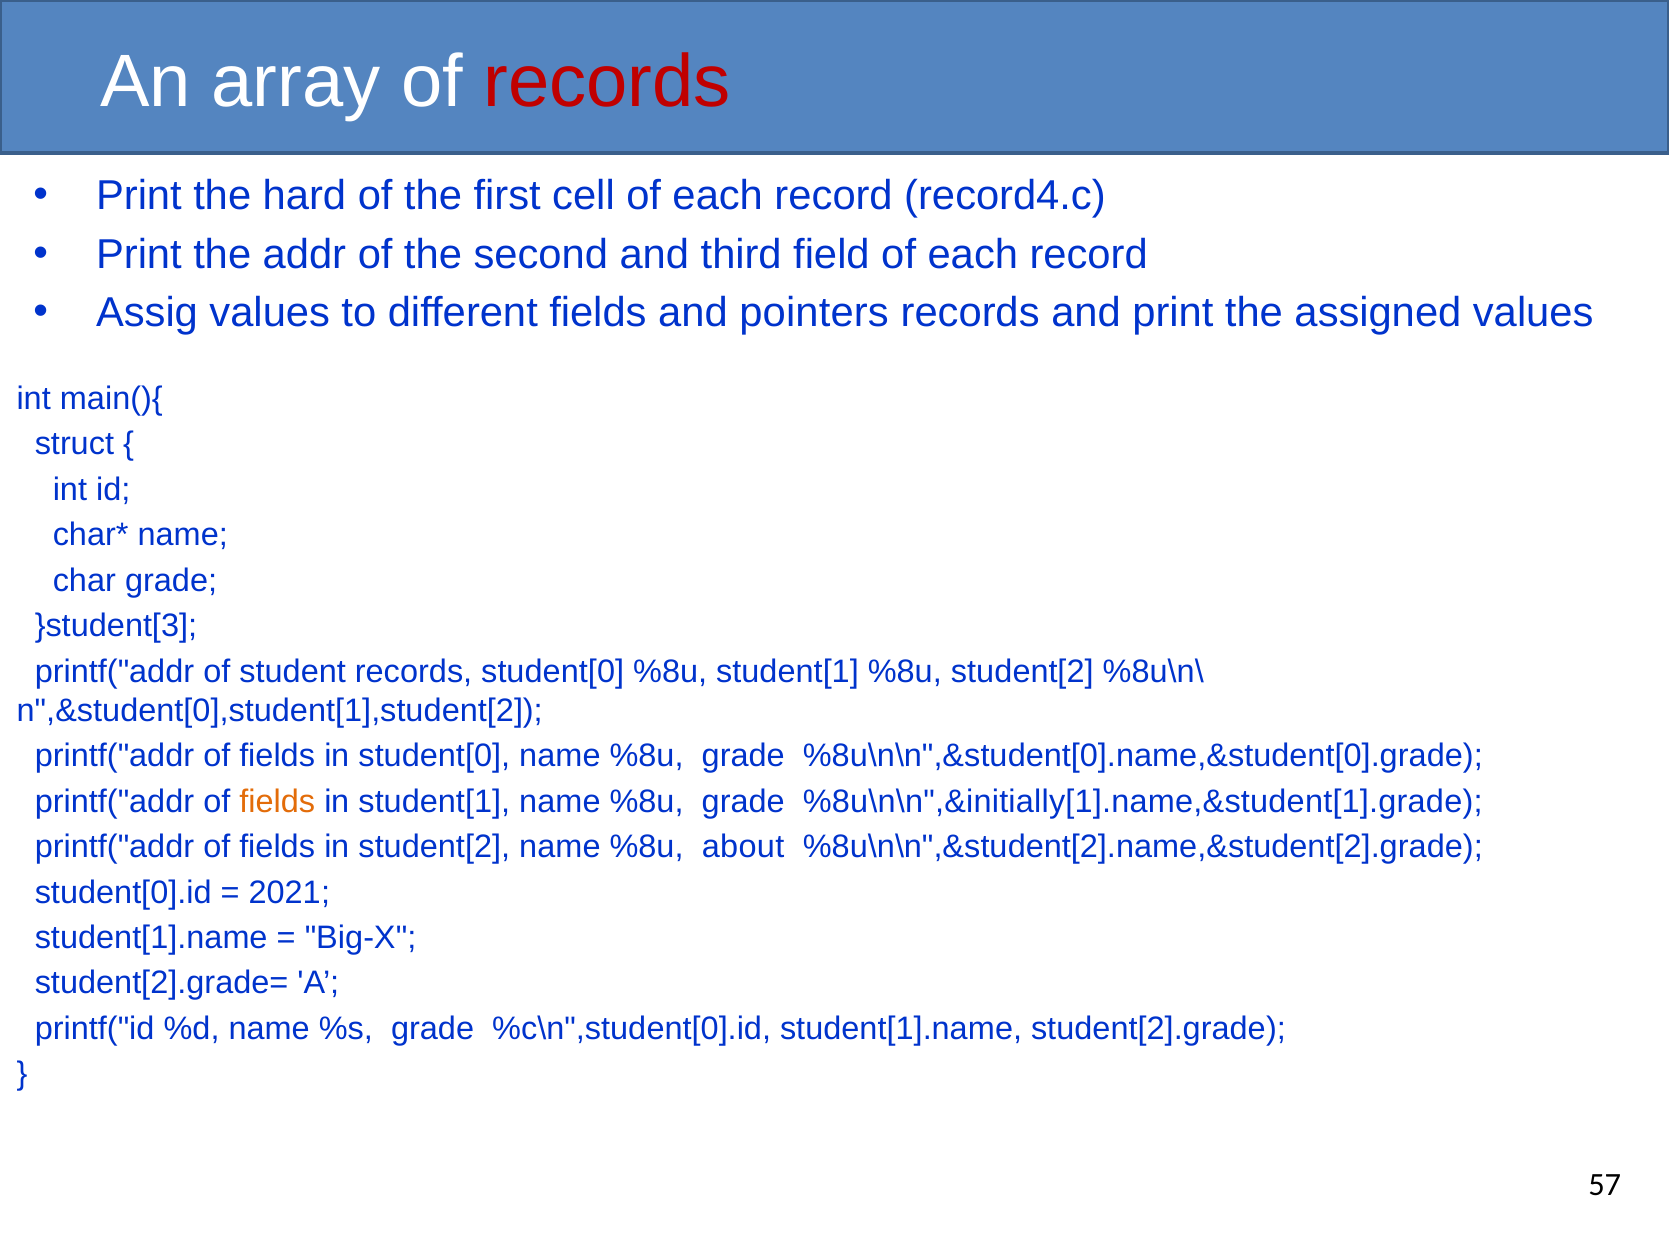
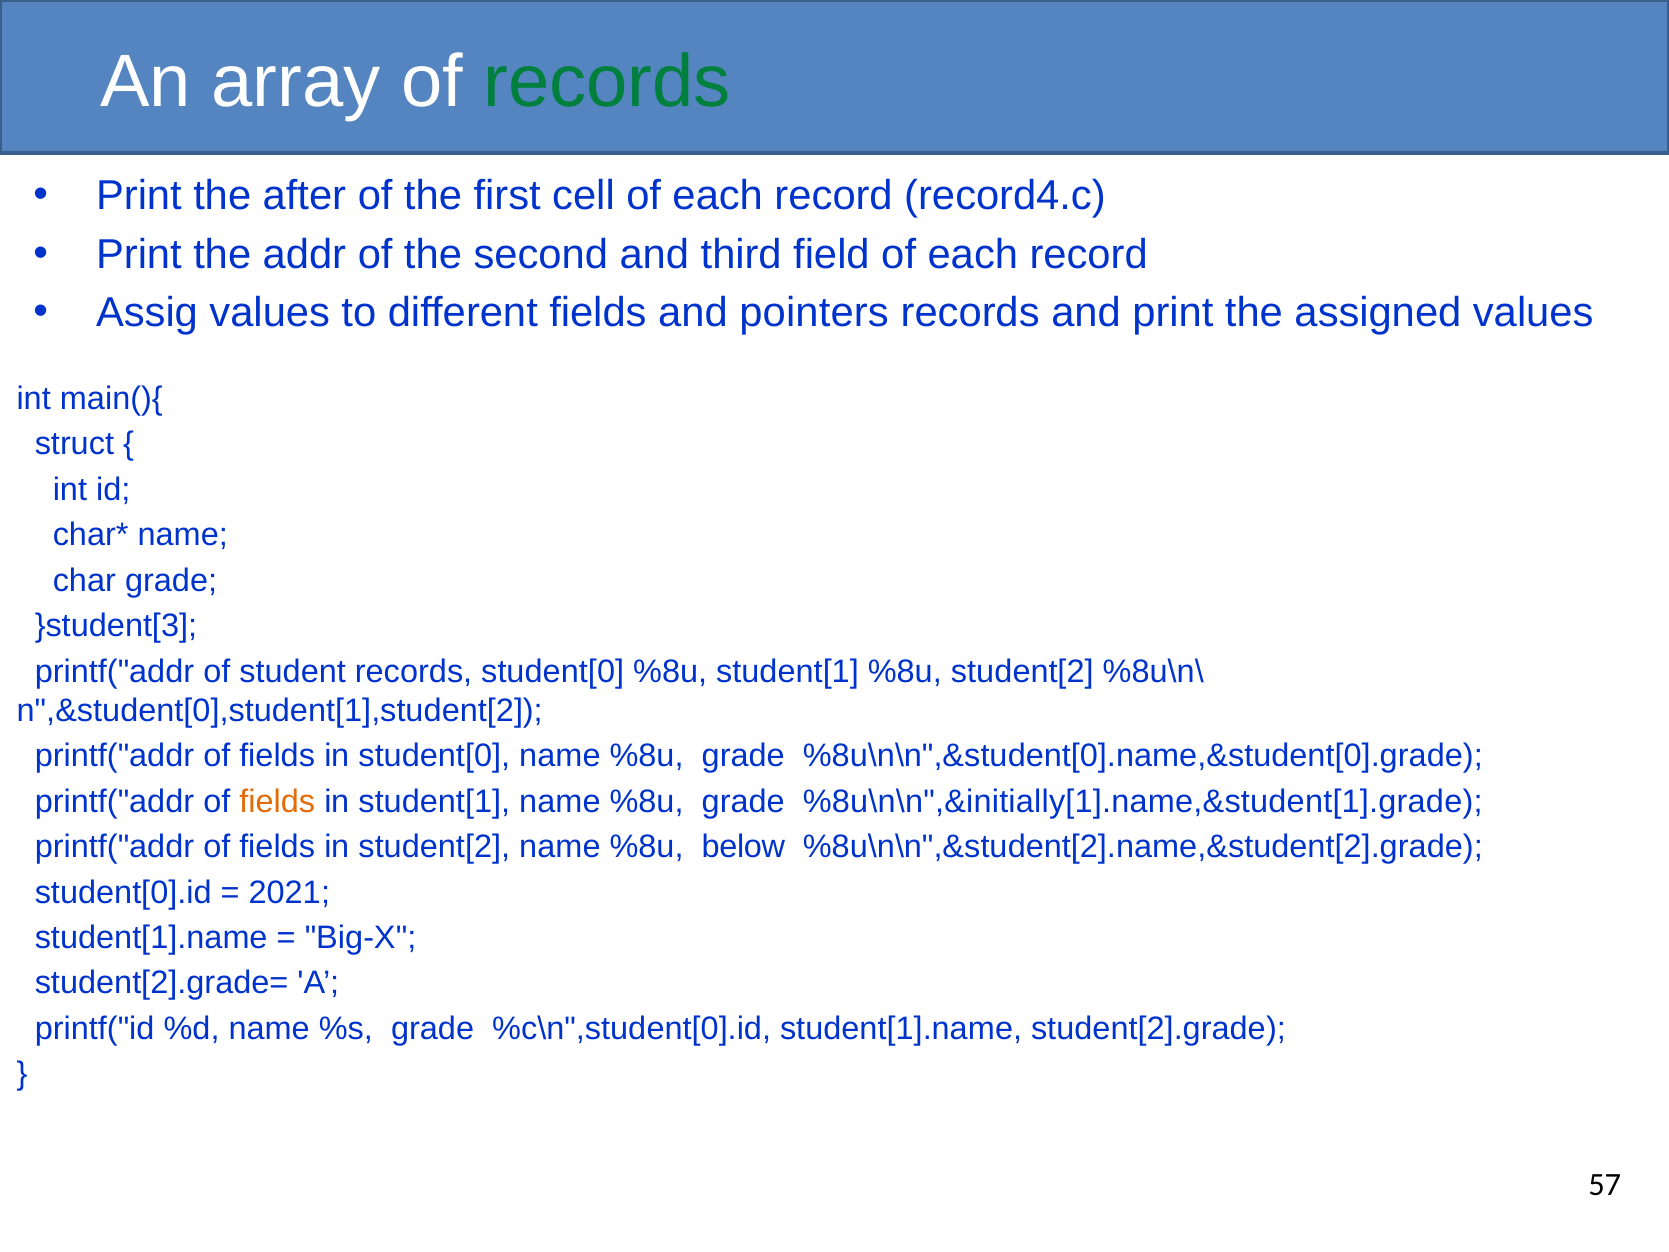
records at (607, 82) colour: red -> green
hard: hard -> after
about: about -> below
